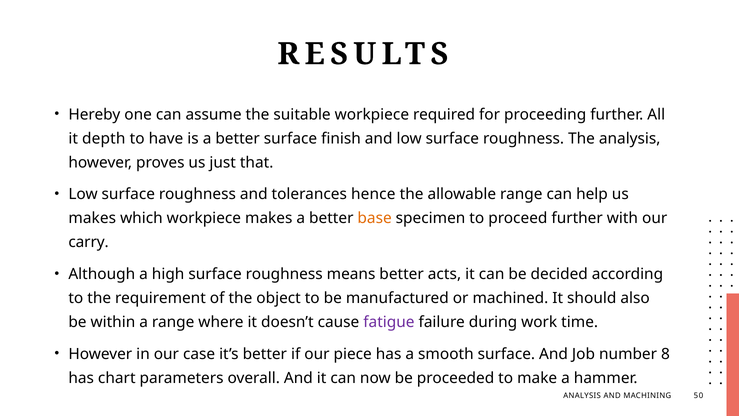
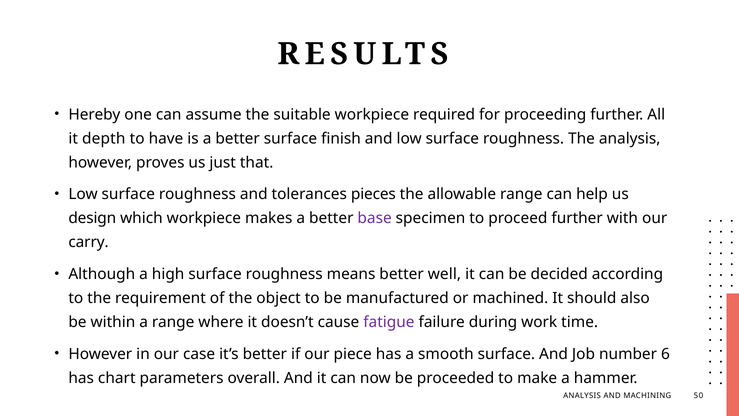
hence: hence -> pieces
makes at (92, 218): makes -> design
base colour: orange -> purple
acts: acts -> well
8: 8 -> 6
